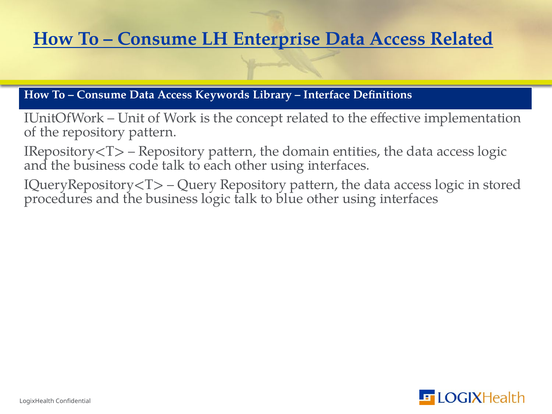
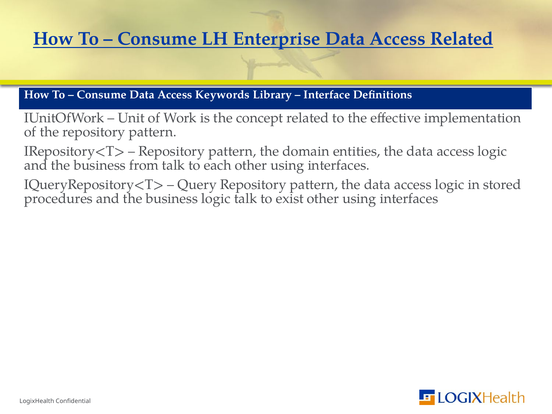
code: code -> from
blue: blue -> exist
